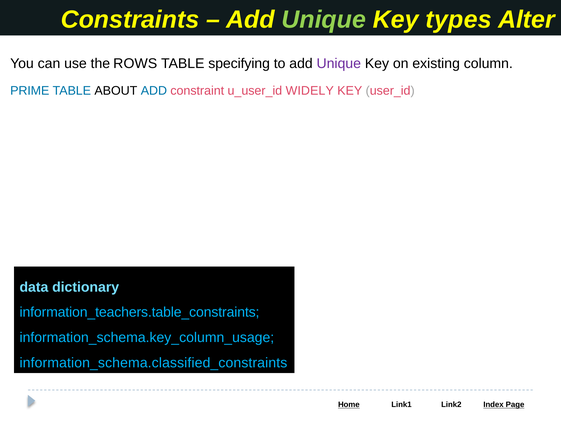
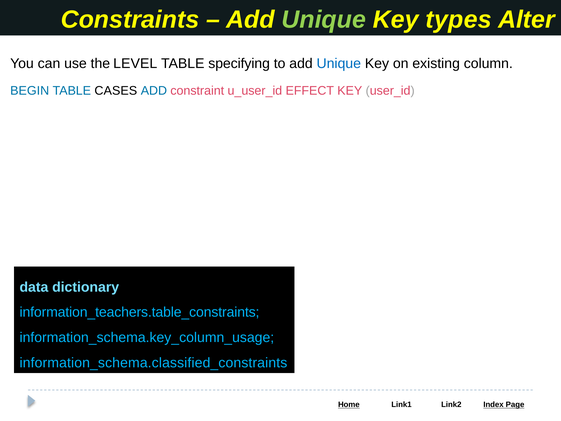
ROWS: ROWS -> LEVEL
Unique at (339, 64) colour: purple -> blue
PRIME: PRIME -> BEGIN
ABOUT: ABOUT -> CASES
WIDELY: WIDELY -> EFFECT
